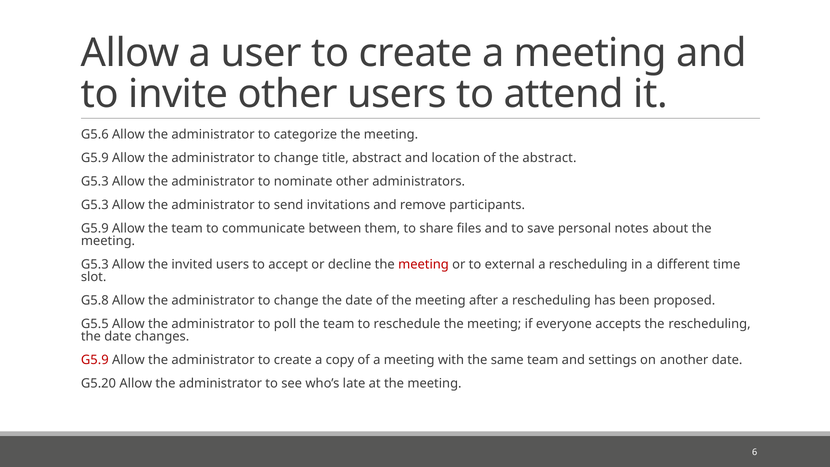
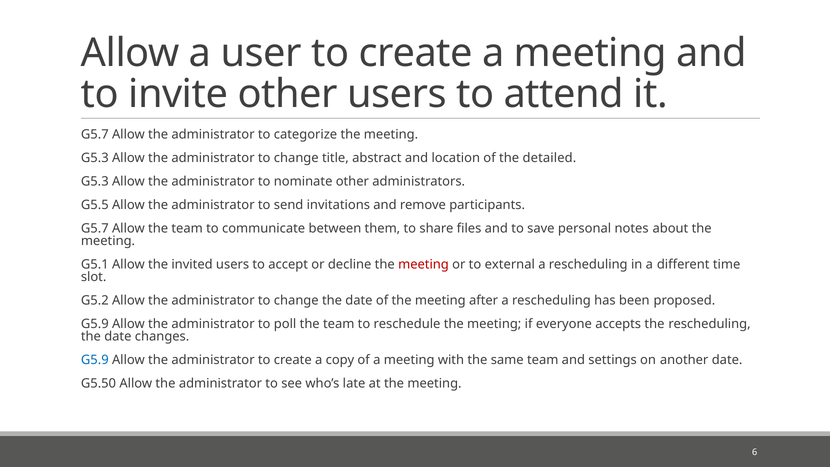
G5.6 at (95, 135): G5.6 -> G5.7
G5.9 at (95, 158): G5.9 -> G5.3
the abstract: abstract -> detailed
G5.3 at (95, 205): G5.3 -> G5.5
G5.9 at (95, 228): G5.9 -> G5.7
G5.3 at (95, 264): G5.3 -> G5.1
G5.8: G5.8 -> G5.2
G5.5 at (95, 324): G5.5 -> G5.9
G5.9 at (95, 360) colour: red -> blue
G5.20: G5.20 -> G5.50
